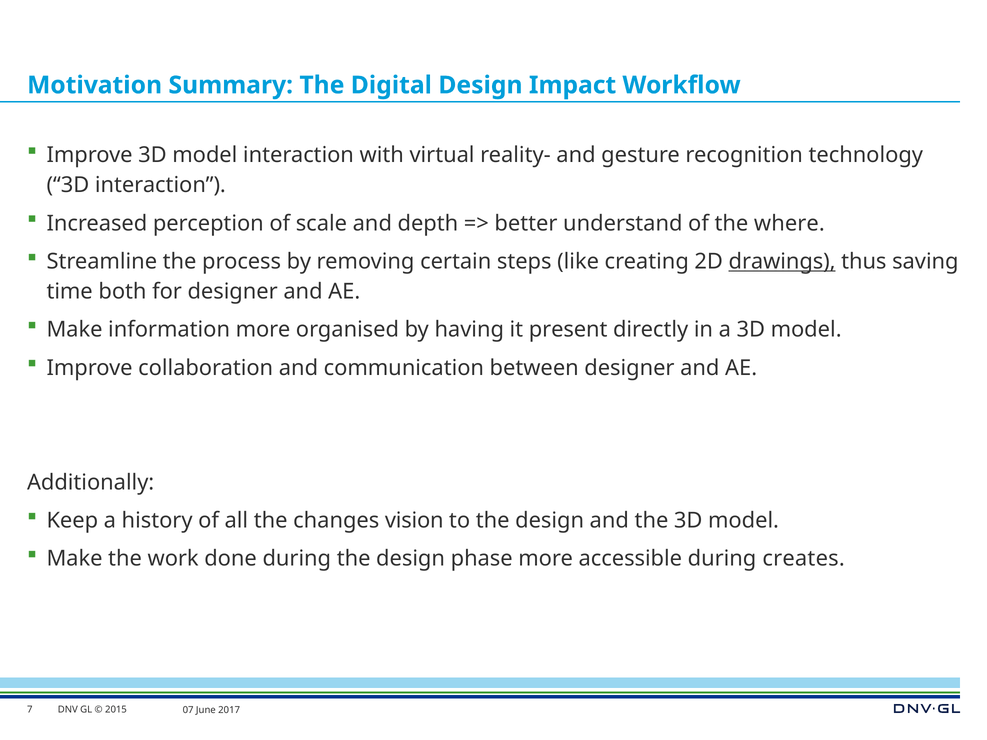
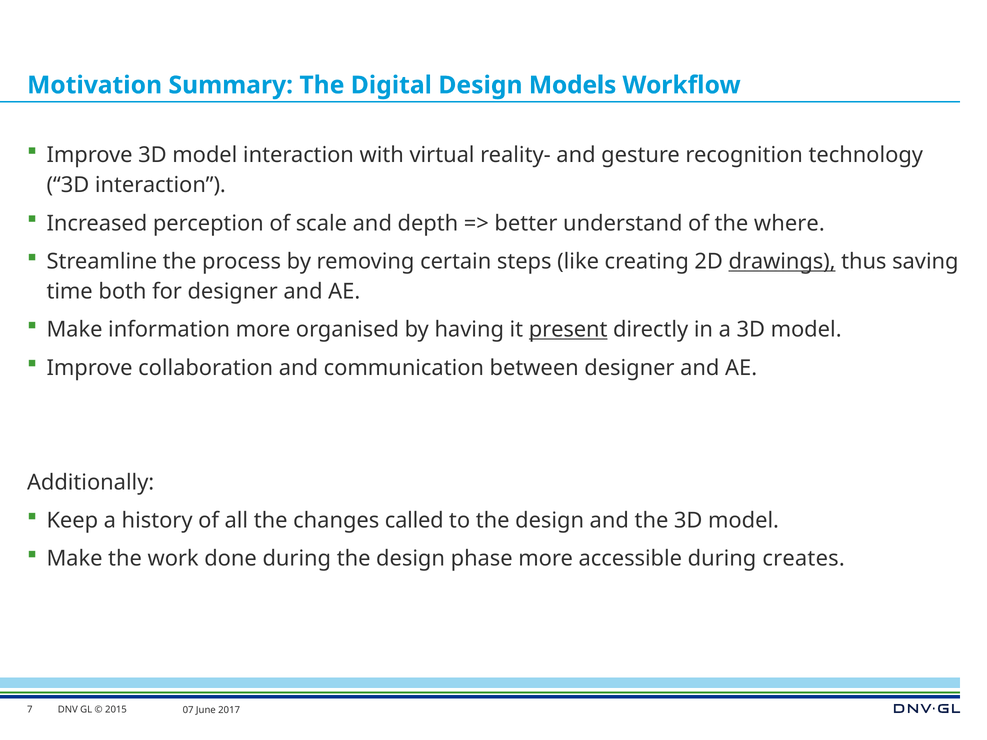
Impact: Impact -> Models
present underline: none -> present
vision: vision -> called
